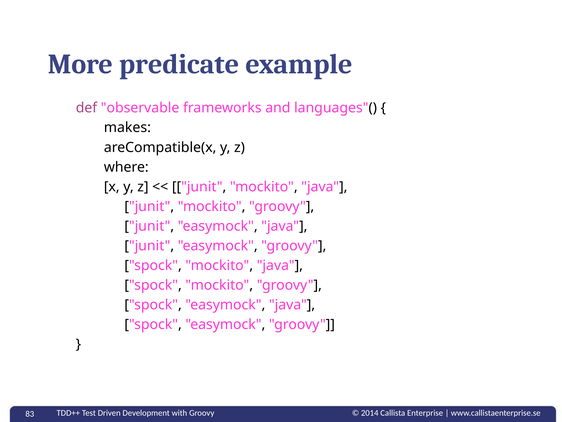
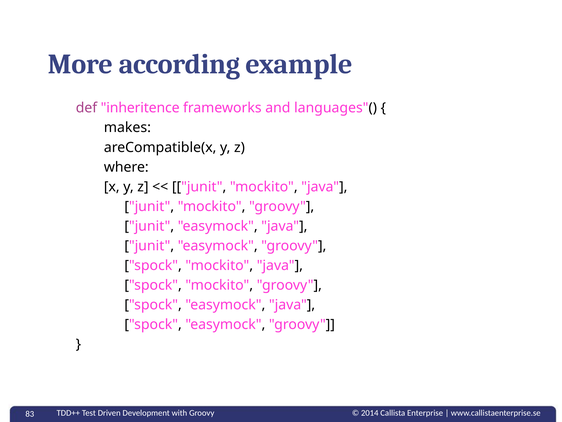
predicate: predicate -> according
observable: observable -> inheritence
